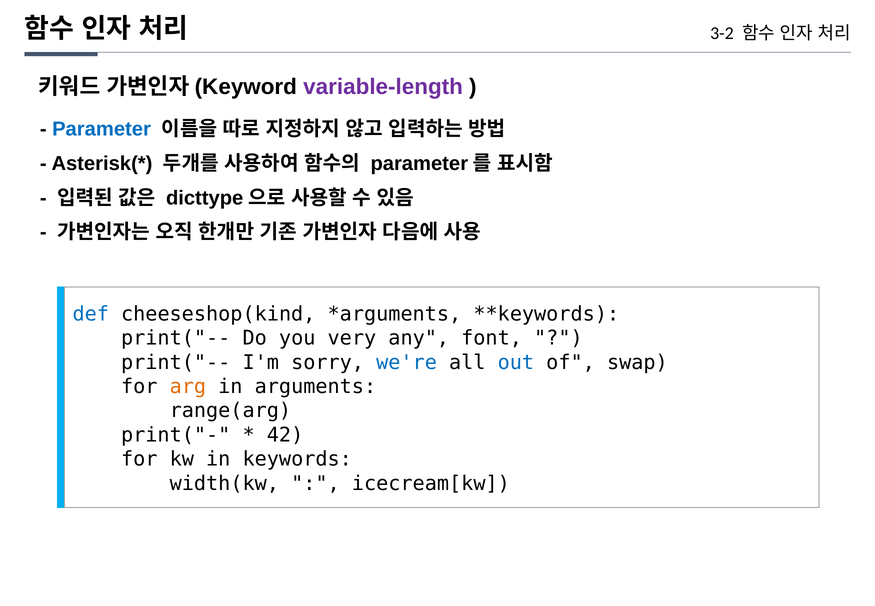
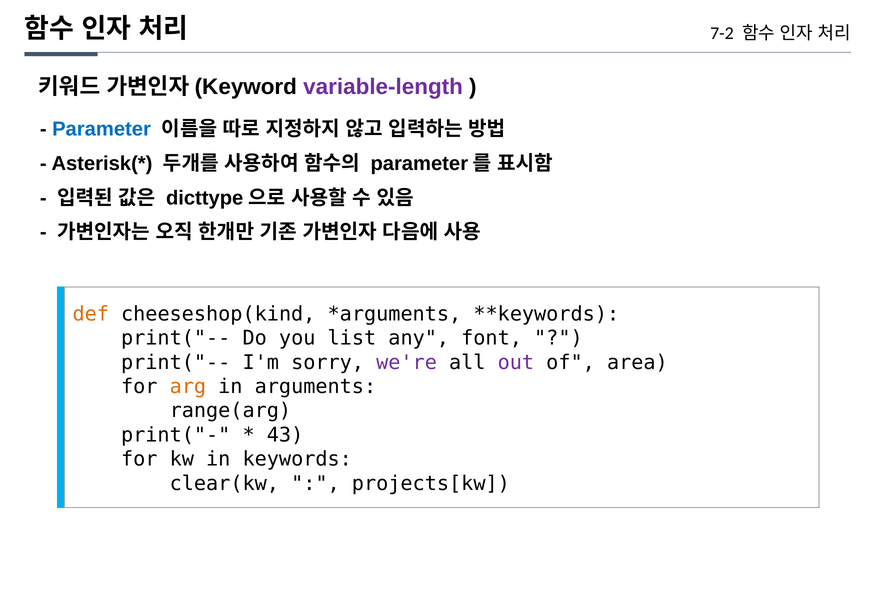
3-2: 3-2 -> 7-2
def colour: blue -> orange
very: very -> list
we're colour: blue -> purple
out colour: blue -> purple
swap: swap -> area
42: 42 -> 43
width(kw: width(kw -> clear(kw
icecream[kw: icecream[kw -> projects[kw
